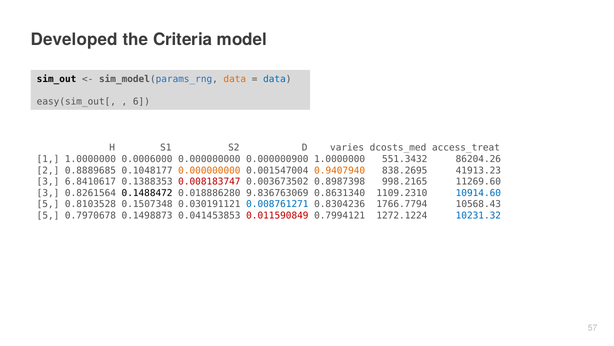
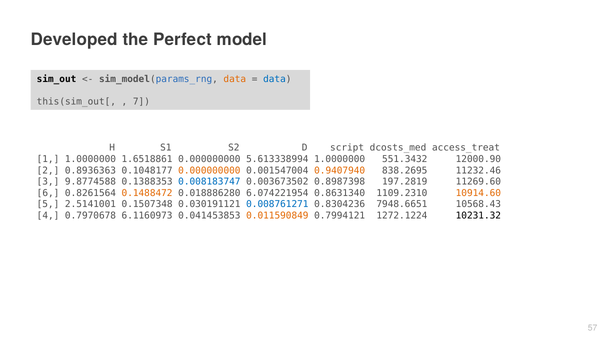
Criteria: Criteria -> Perfect
easy(sim_out[: easy(sim_out[ -> this(sim_out[
6: 6 -> 7
varies: varies -> script
0.0006000: 0.0006000 -> 1.6518861
0.000000900: 0.000000900 -> 5.613338994
86204.26: 86204.26 -> 12000.90
0.8889685: 0.8889685 -> 0.8936363
41913.23: 41913.23 -> 11232.46
6.8410617: 6.8410617 -> 9.8774588
0.008183747 colour: red -> blue
998.2165: 998.2165 -> 197.2819
3 at (48, 193): 3 -> 6
0.1488472 colour: black -> orange
9.836763069: 9.836763069 -> 6.074221954
10914.60 colour: blue -> orange
0.8103528: 0.8103528 -> 2.5141001
1766.7794: 1766.7794 -> 7948.6651
5 at (48, 215): 5 -> 4
0.1498873: 0.1498873 -> 6.1160973
0.011590849 colour: red -> orange
10231.32 colour: blue -> black
